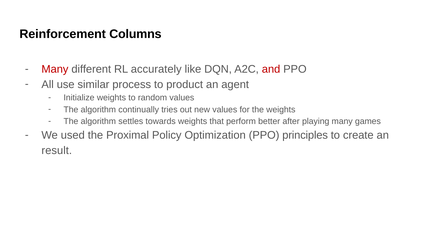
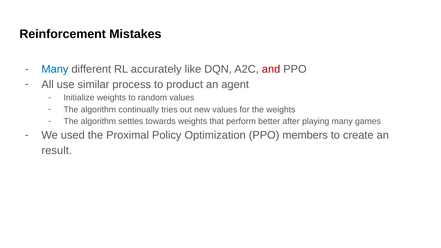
Columns: Columns -> Mistakes
Many at (55, 69) colour: red -> blue
principles: principles -> members
